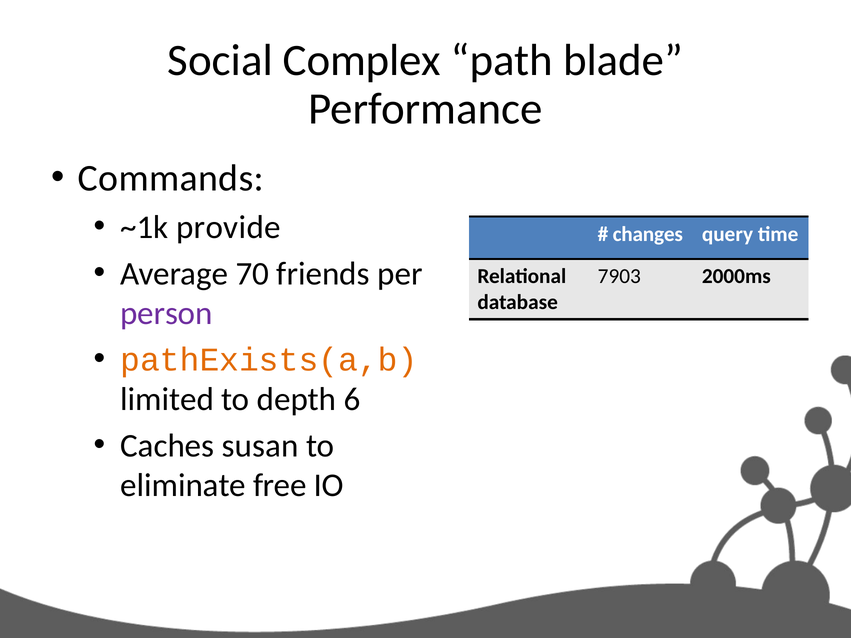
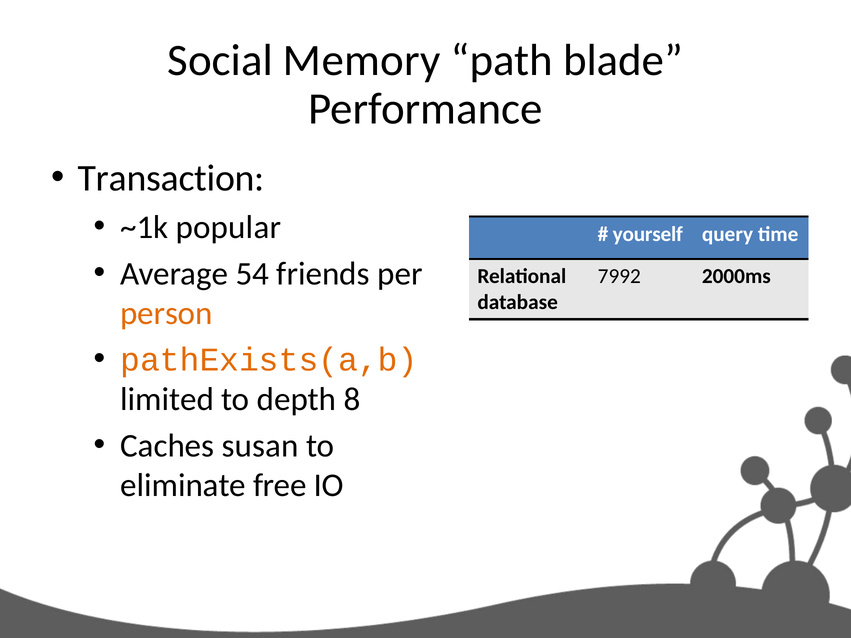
Complex: Complex -> Memory
Commands: Commands -> Transaction
provide: provide -> popular
changes: changes -> yourself
70: 70 -> 54
7903: 7903 -> 7992
person colour: purple -> orange
6: 6 -> 8
